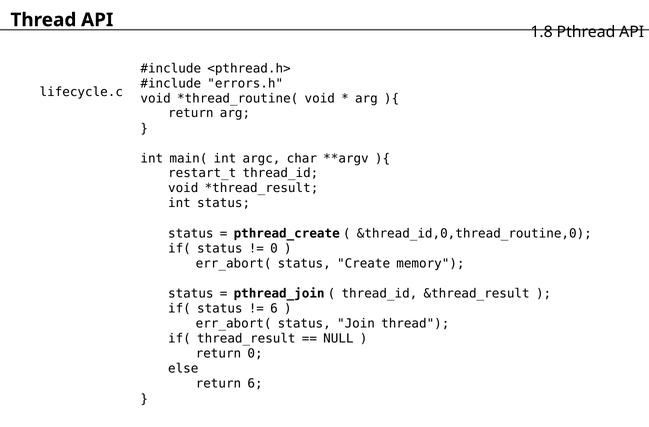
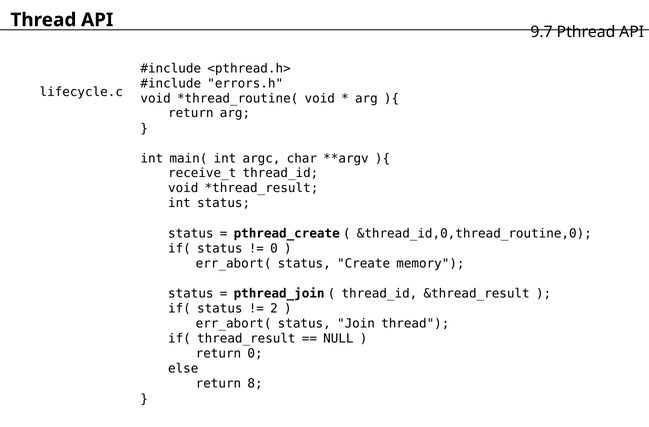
1.8: 1.8 -> 9.7
restart_t: restart_t -> receive_t
6 at (274, 308): 6 -> 2
return 6: 6 -> 8
